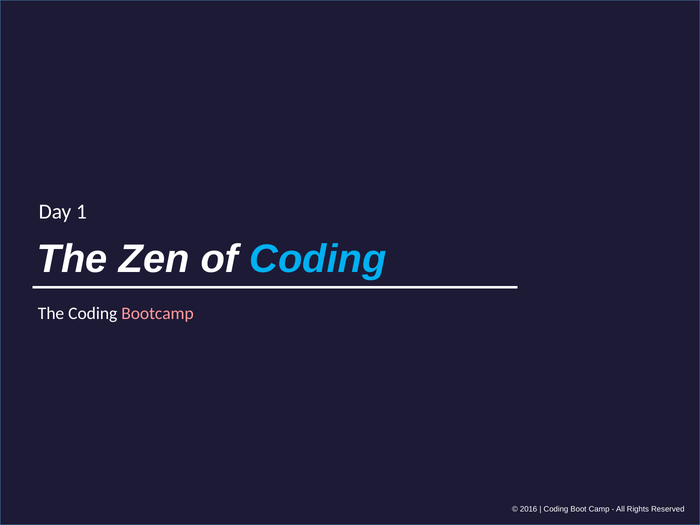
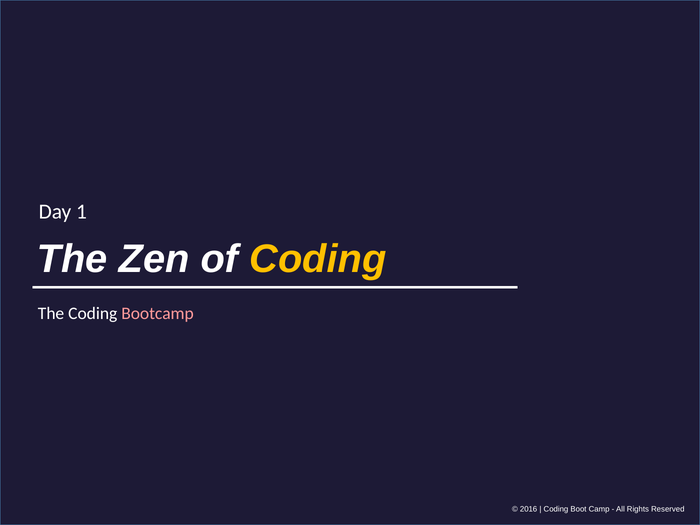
Coding at (318, 259) colour: light blue -> yellow
